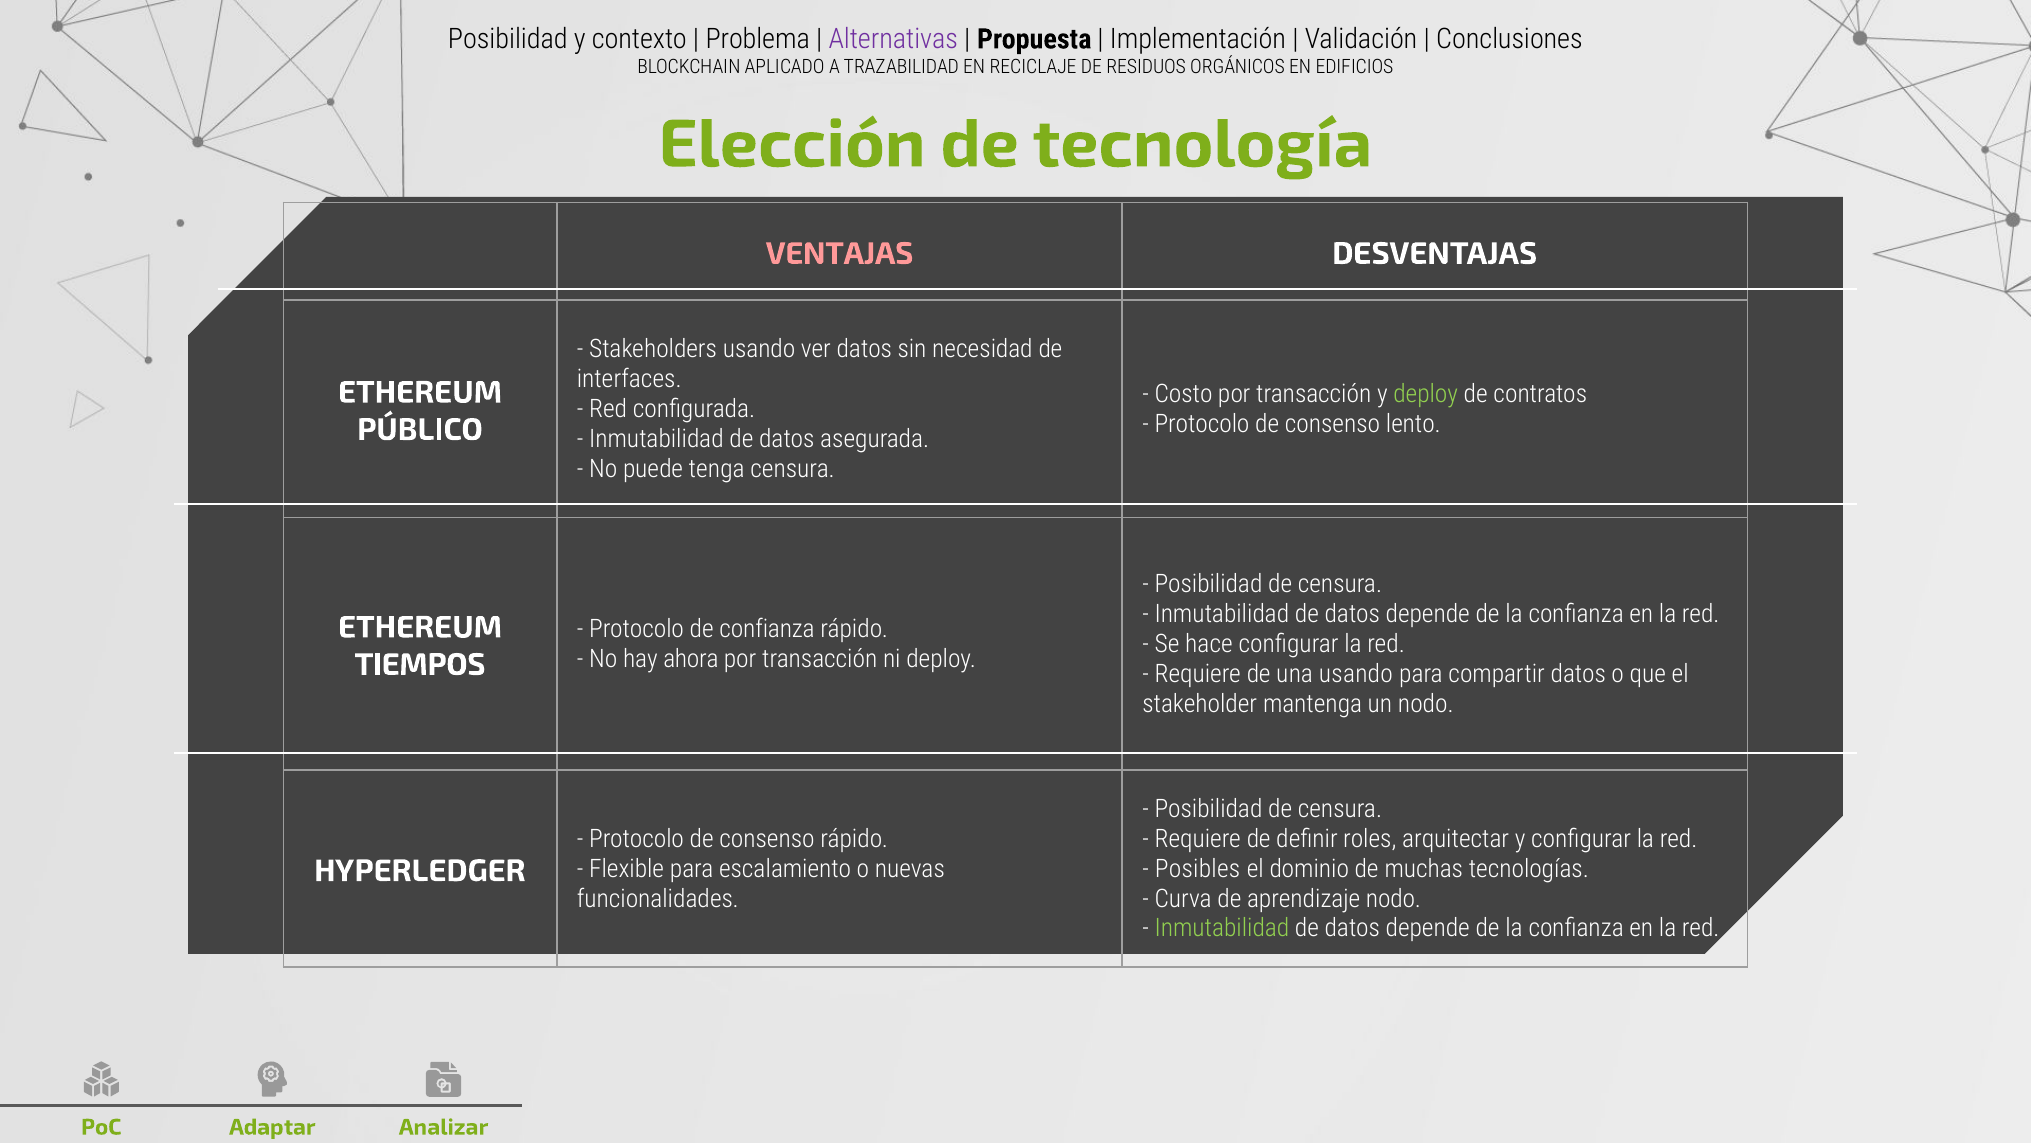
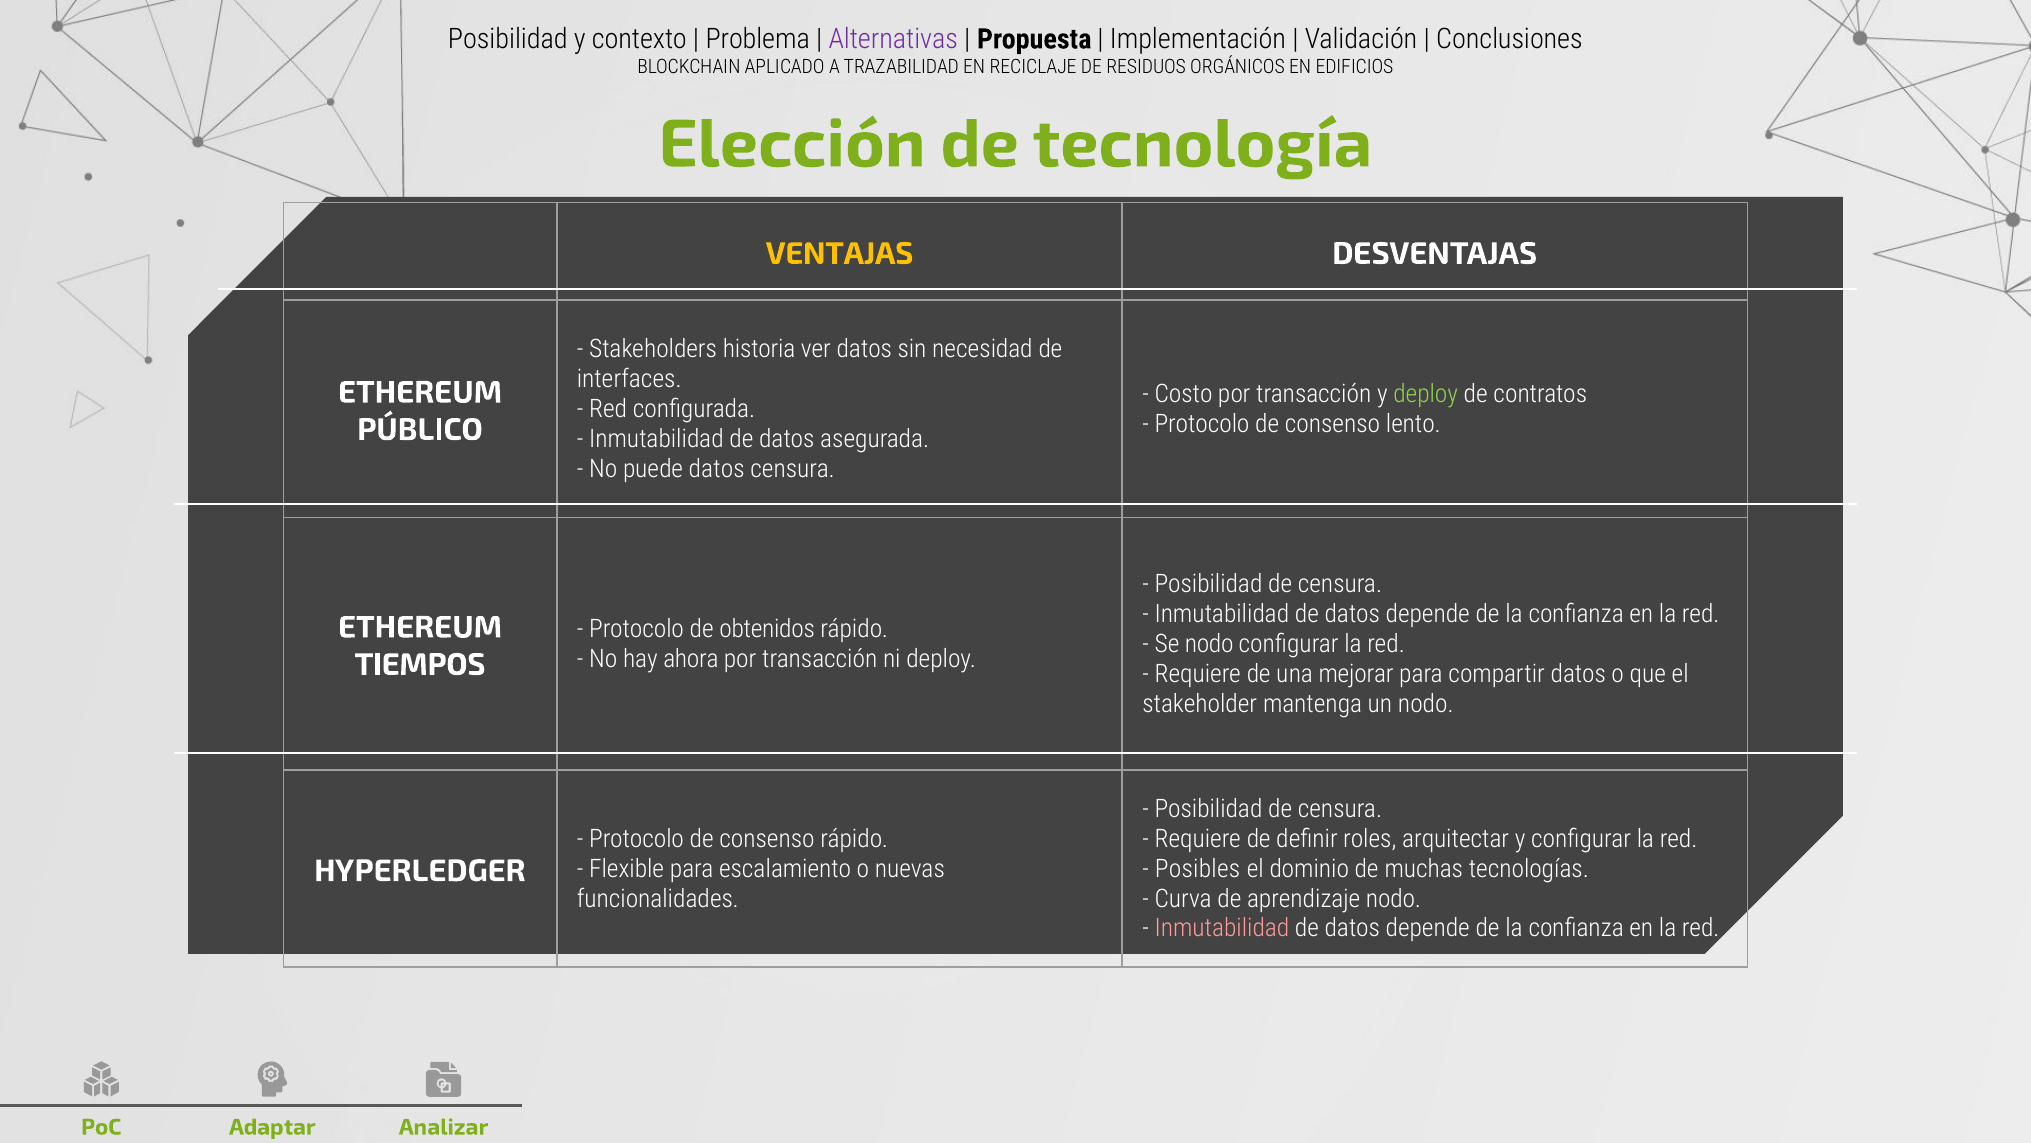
VENTAJAS colour: pink -> yellow
Stakeholders usando: usando -> historia
puede tenga: tenga -> datos
de confianza: confianza -> obtenidos
Se hace: hace -> nodo
una usando: usando -> mejorar
Inmutabilidad at (1222, 928) colour: light green -> pink
